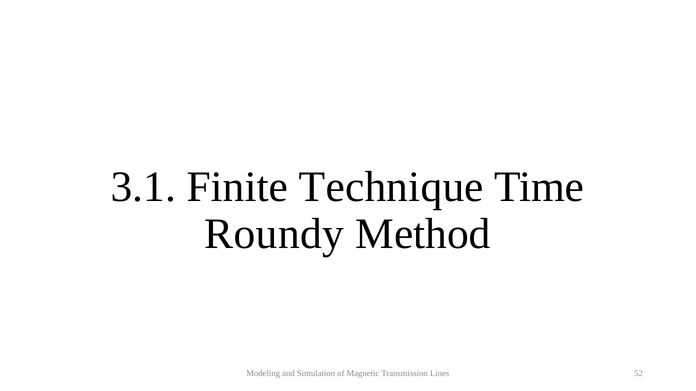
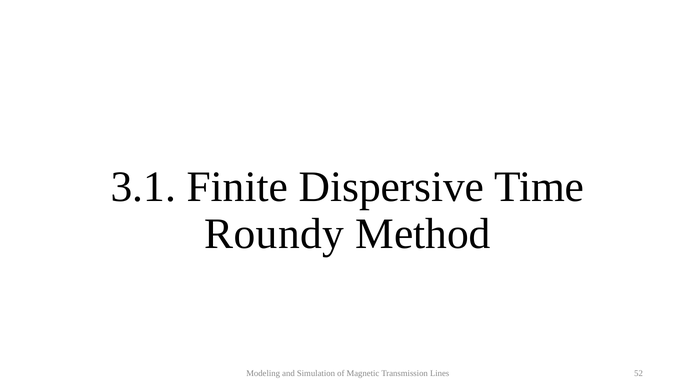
Technique: Technique -> Dispersive
